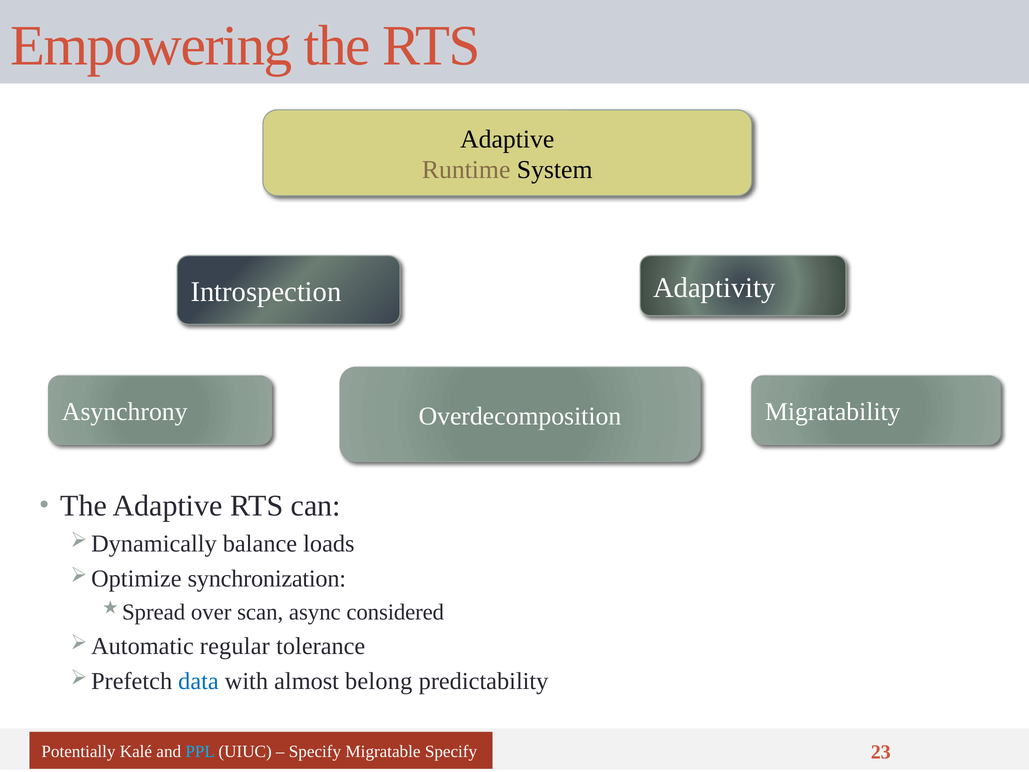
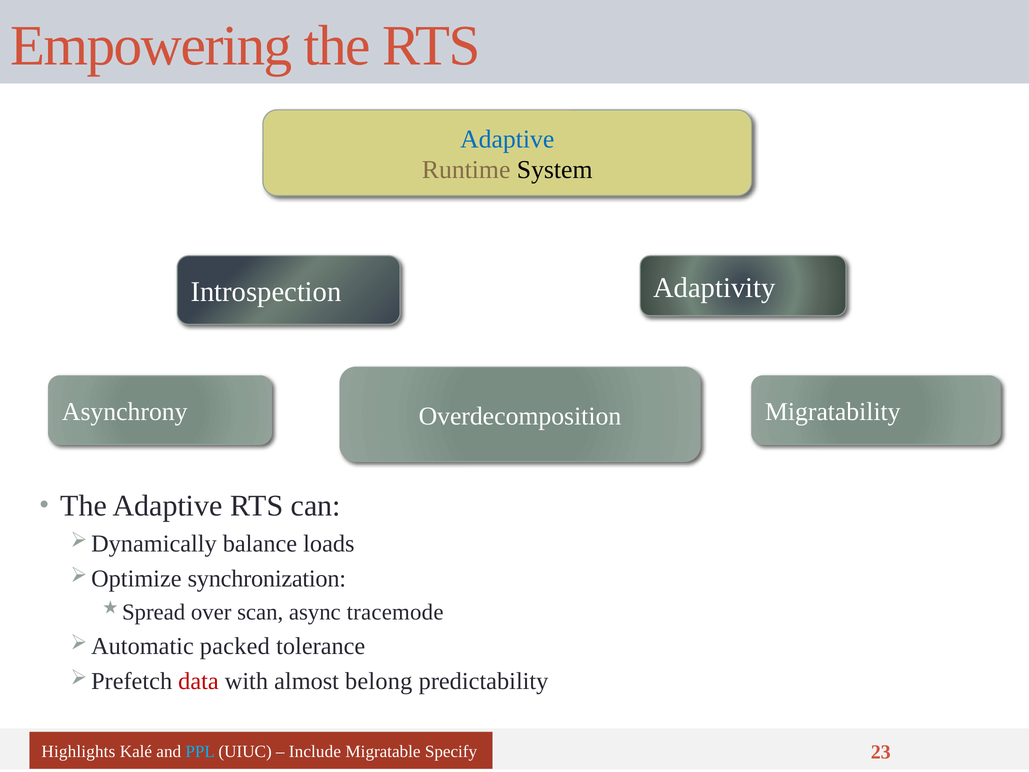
Adaptive at (507, 139) colour: black -> blue
considered: considered -> tracemode
regular: regular -> packed
data colour: blue -> red
Potentially: Potentially -> Highlights
Specify at (315, 751): Specify -> Include
